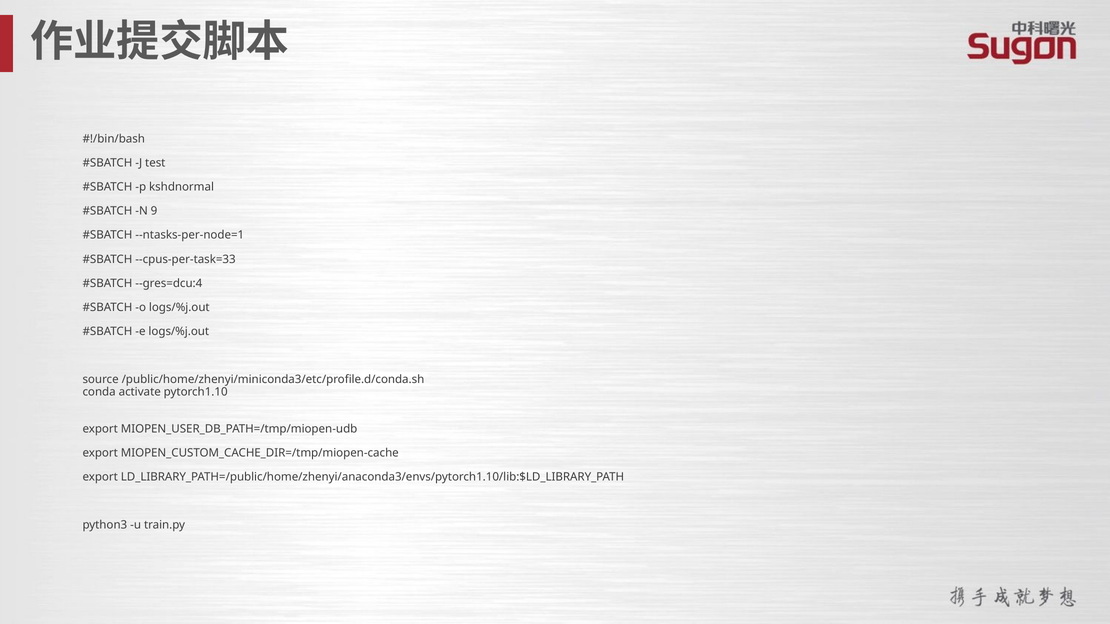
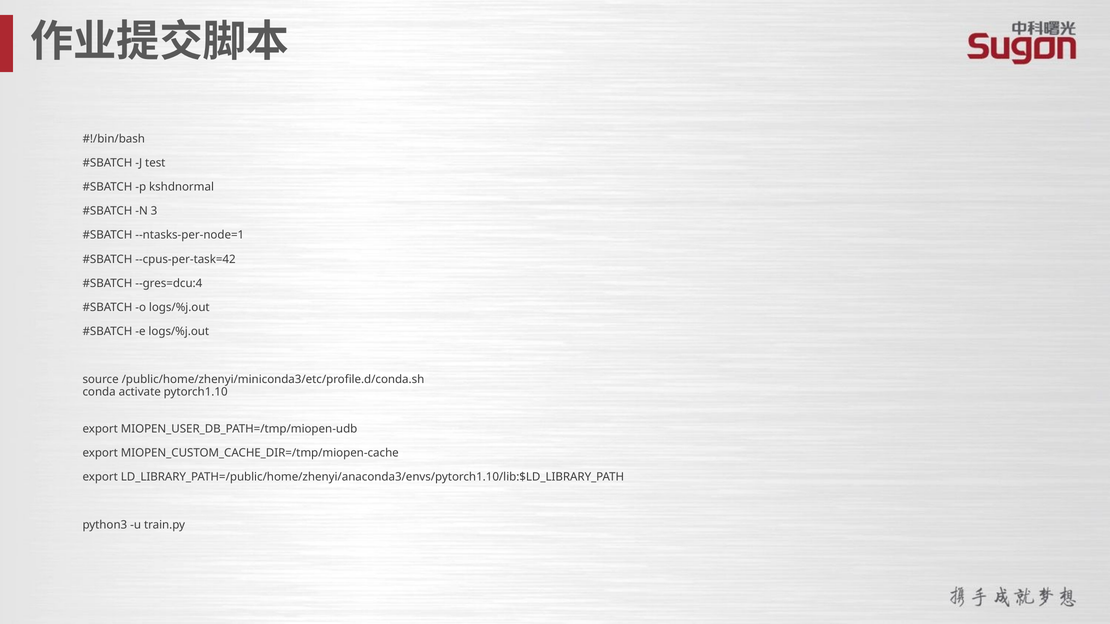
9: 9 -> 3
--cpus-per-task=33: --cpus-per-task=33 -> --cpus-per-task=42
